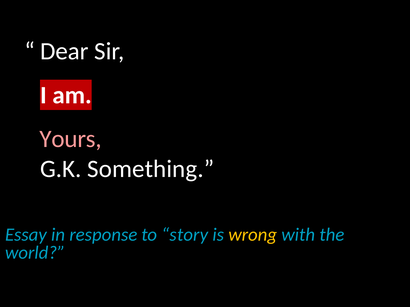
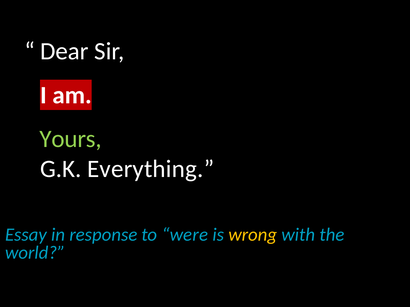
Yours colour: pink -> light green
Something: Something -> Everything
story: story -> were
